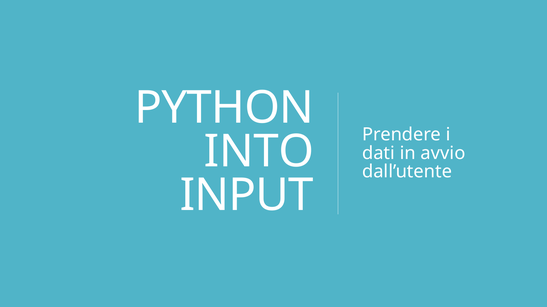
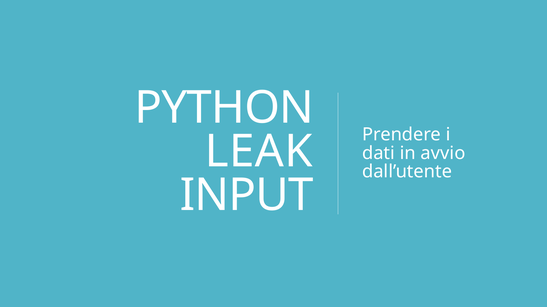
INTO: INTO -> LEAK
